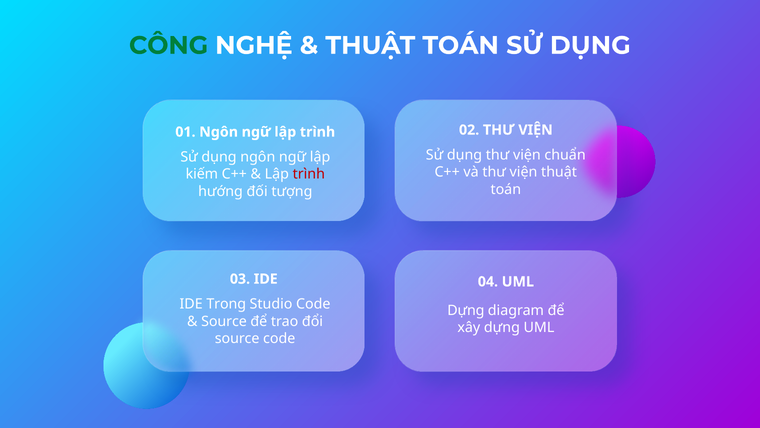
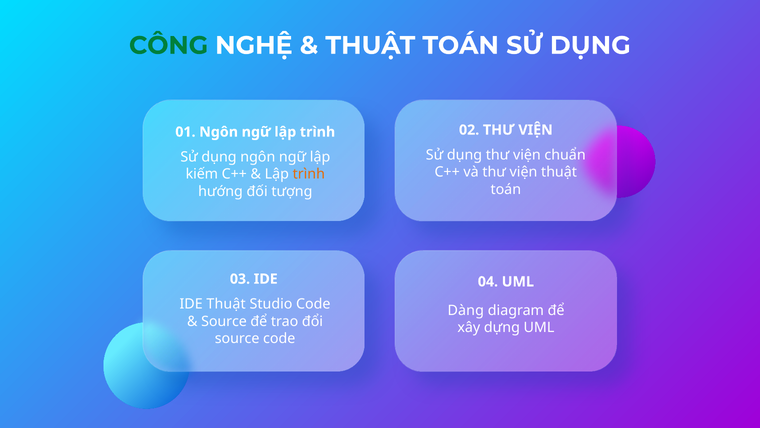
trình at (309, 174) colour: red -> orange
IDE Trong: Trong -> Thuật
Dựng at (466, 310): Dựng -> Dàng
